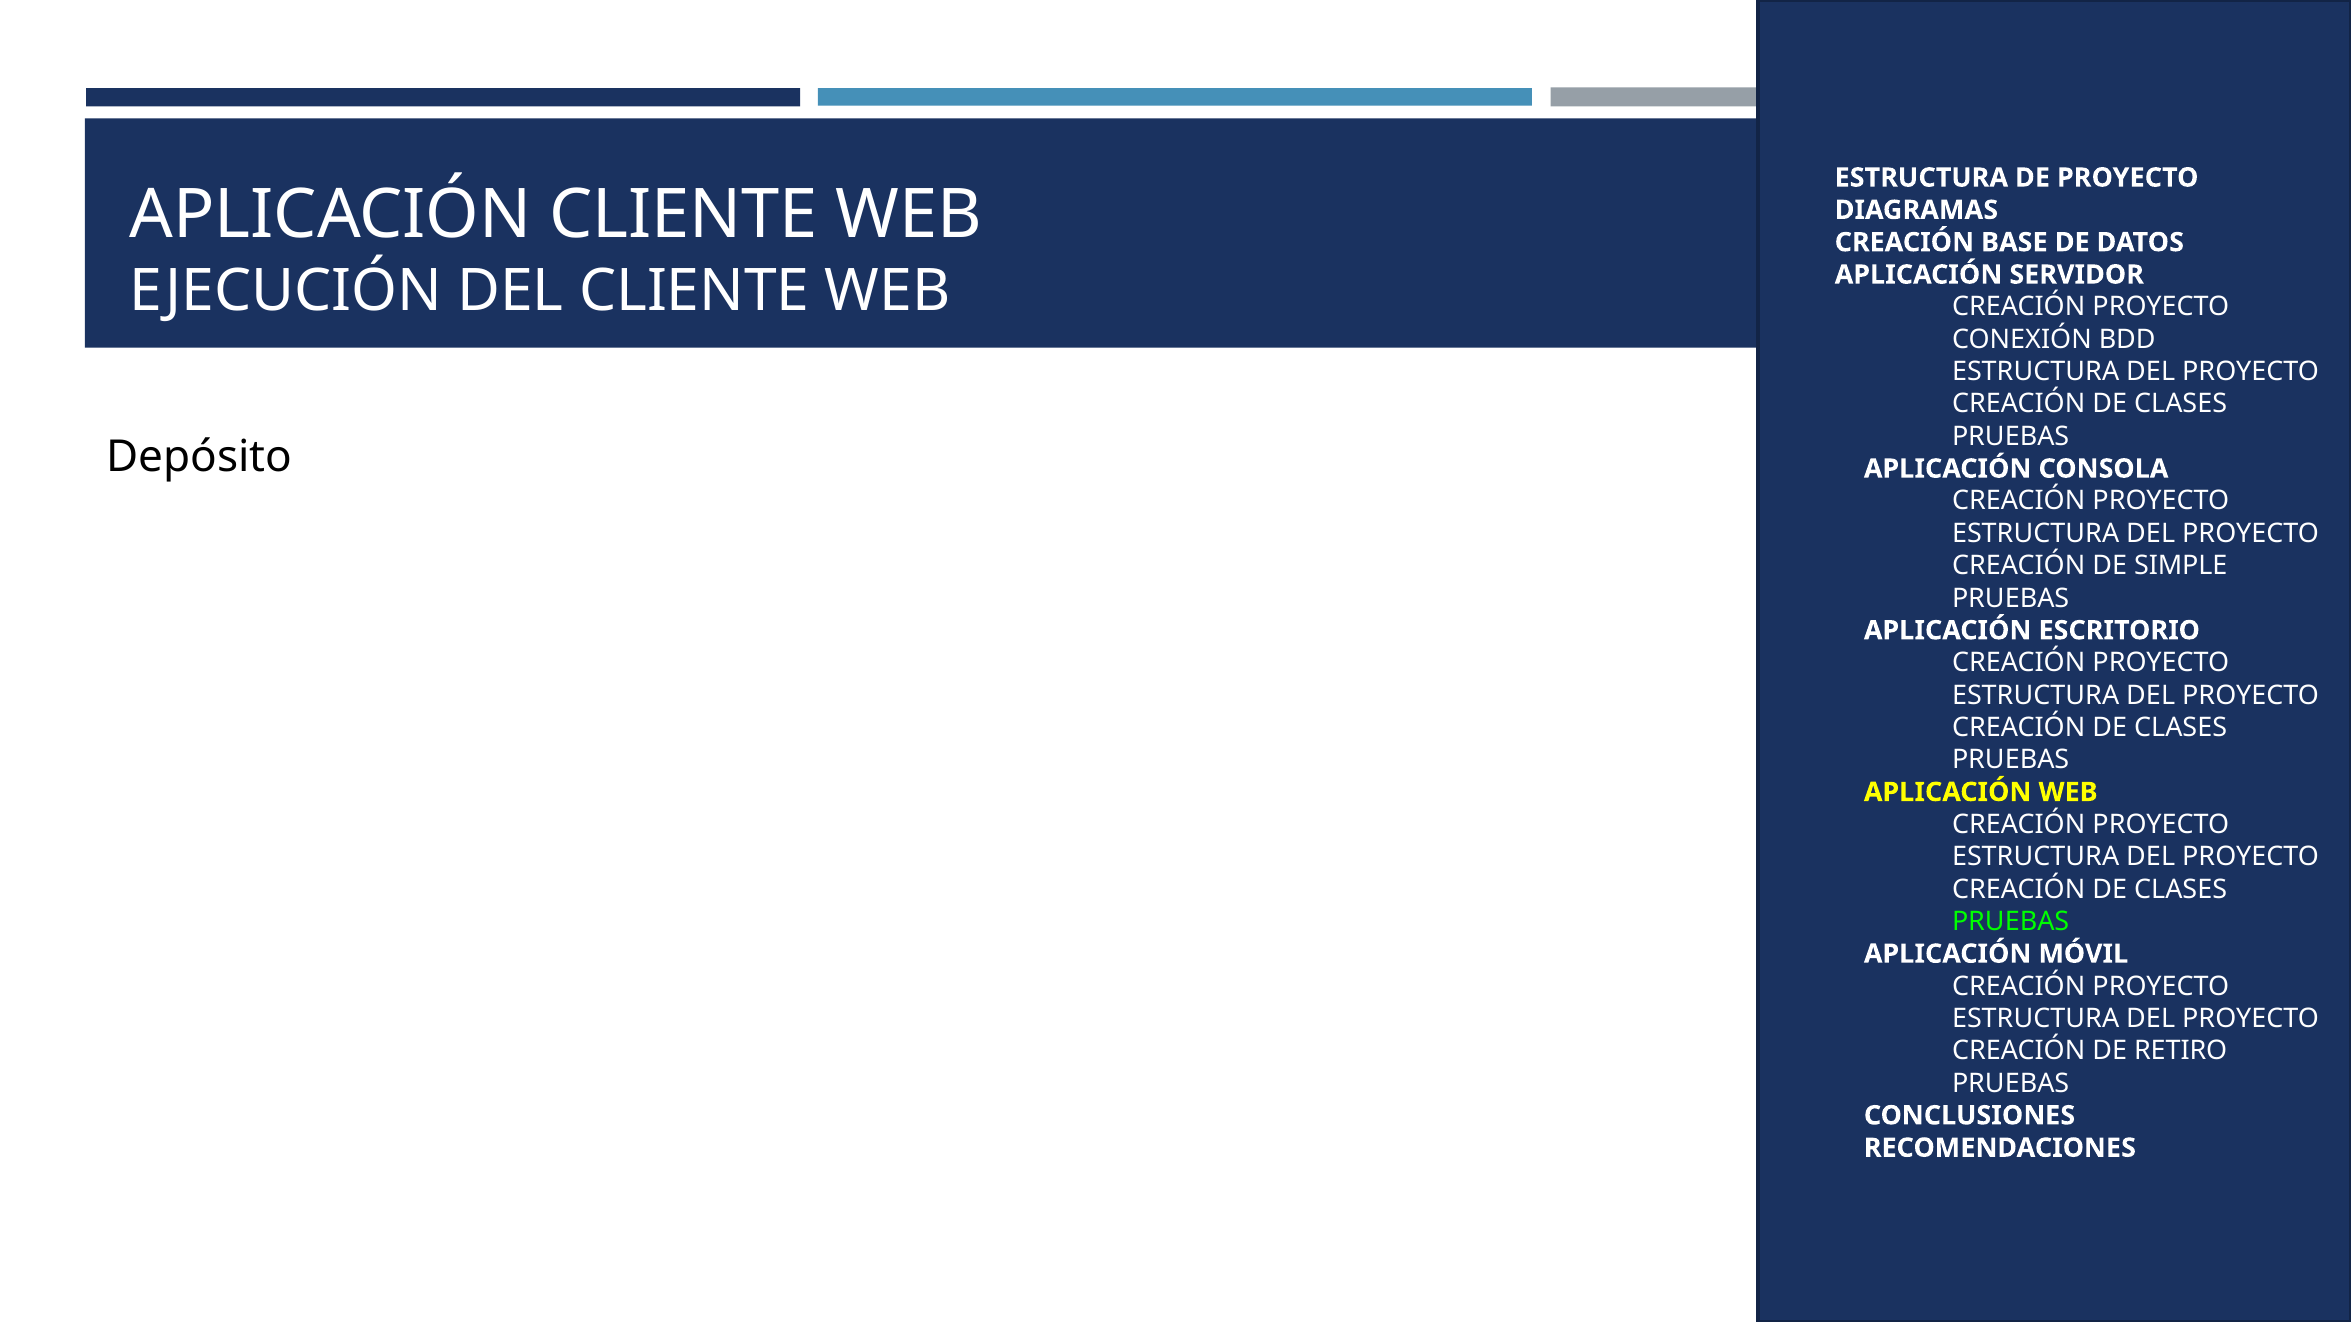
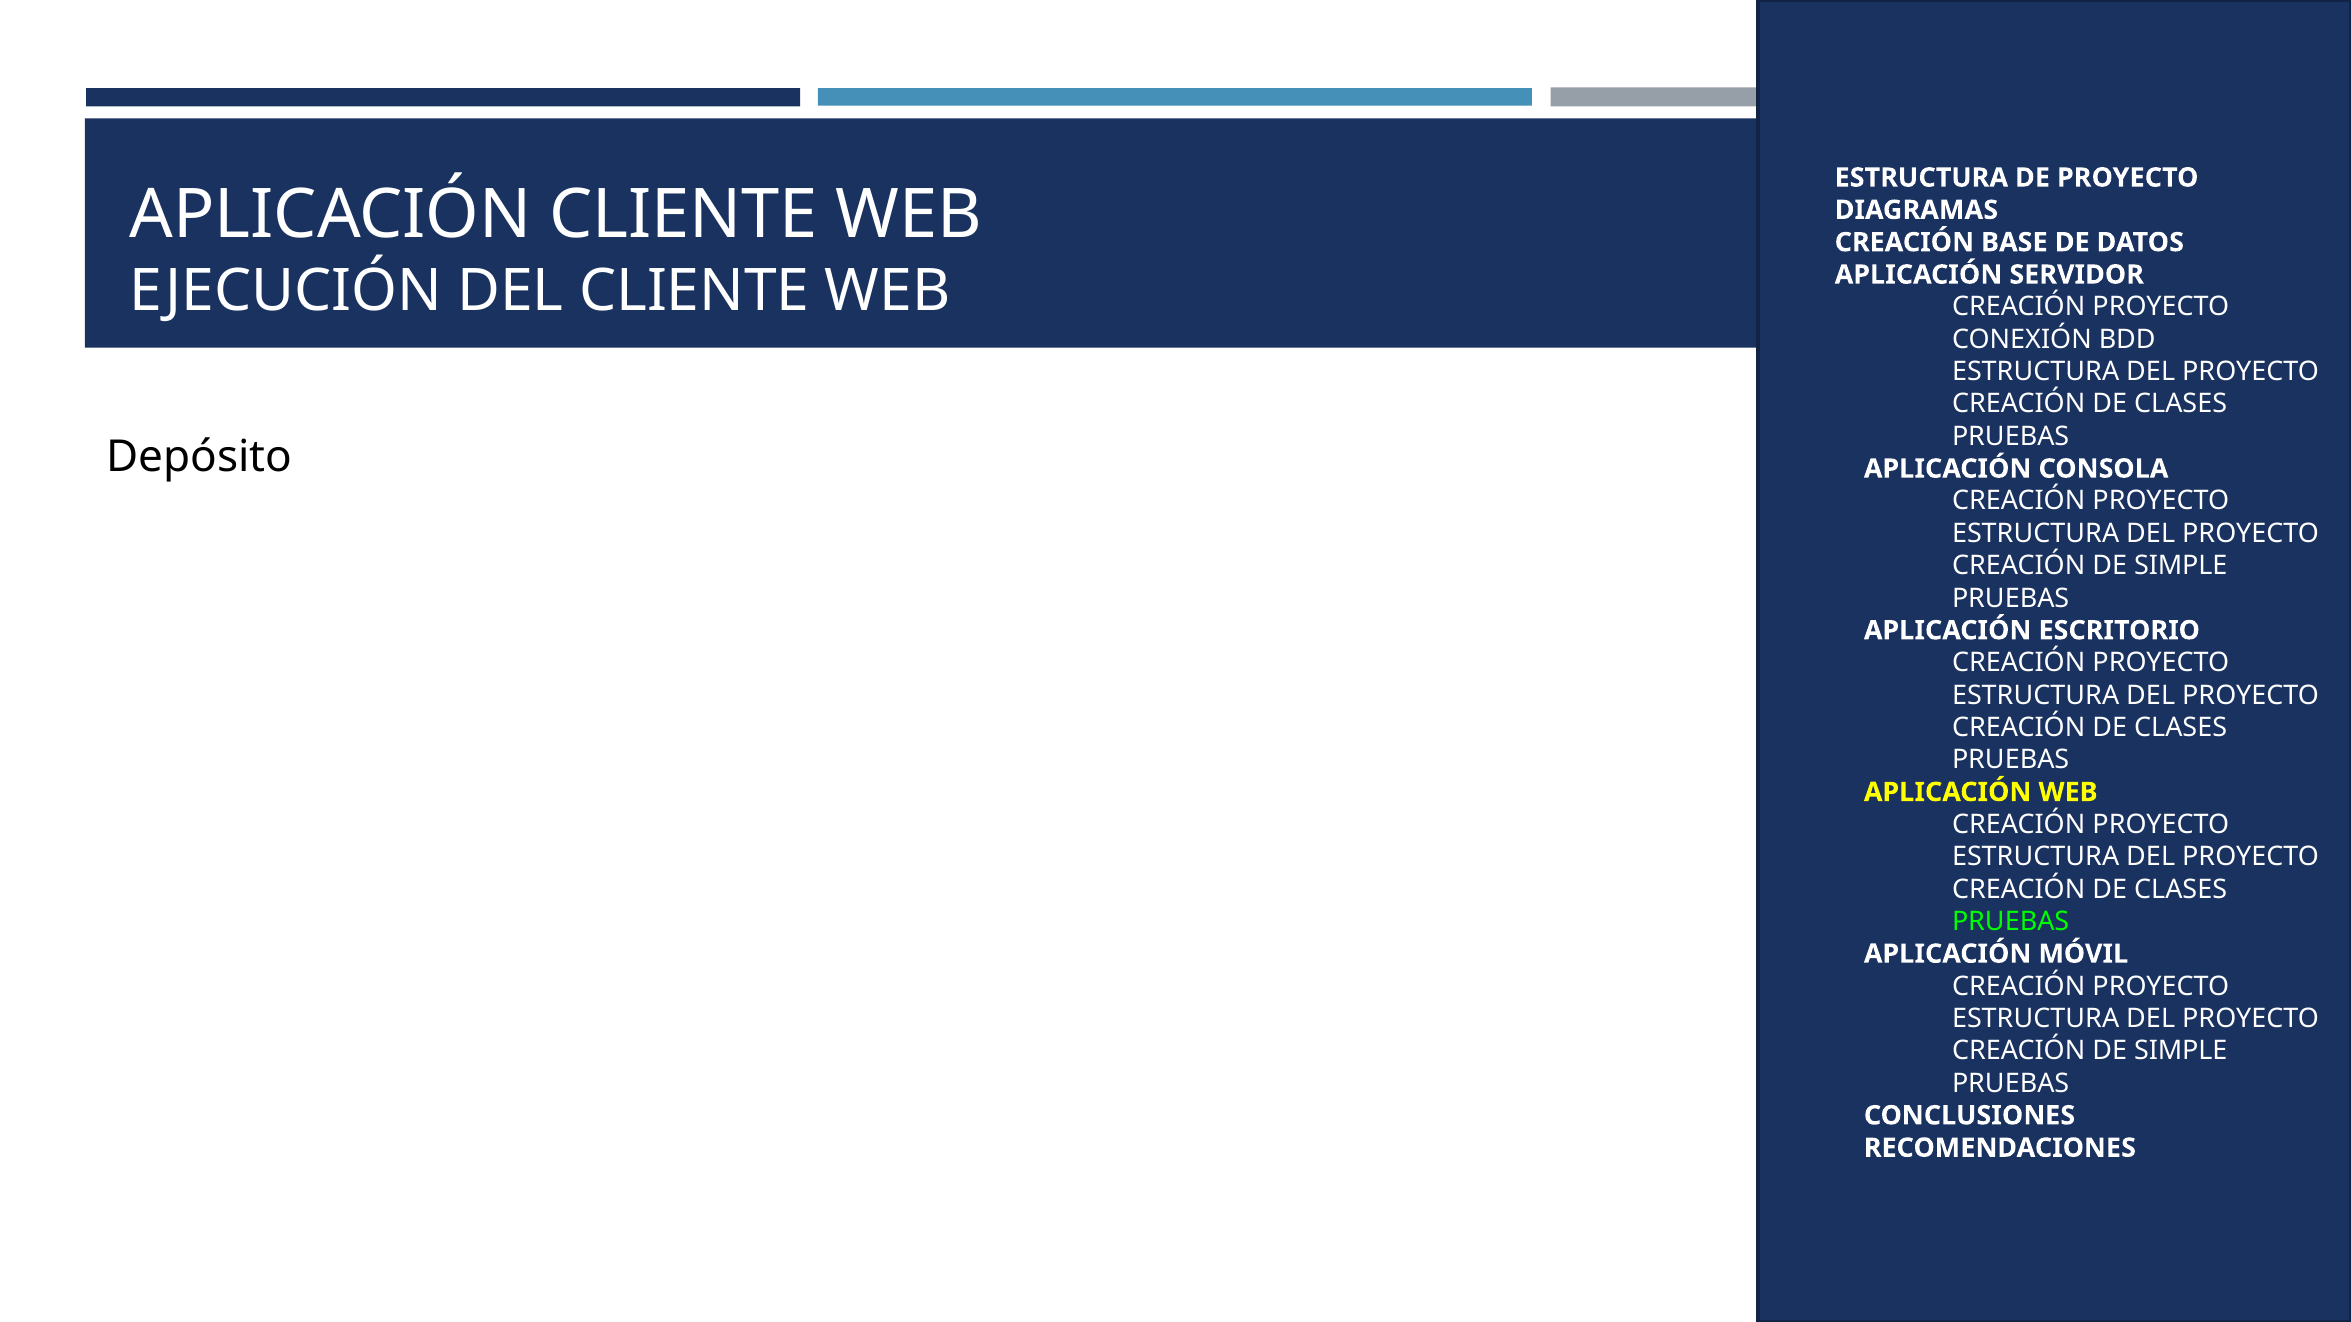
RETIRO at (2181, 1051): RETIRO -> SIMPLE
